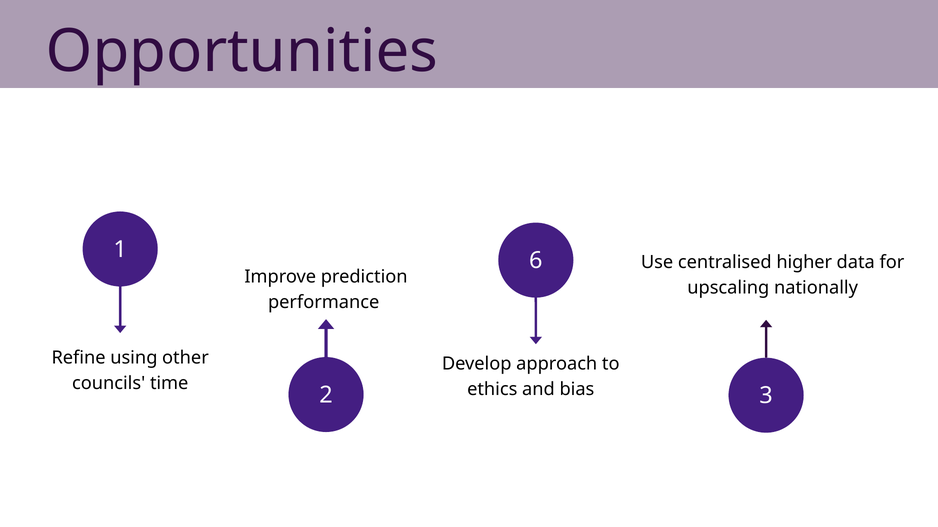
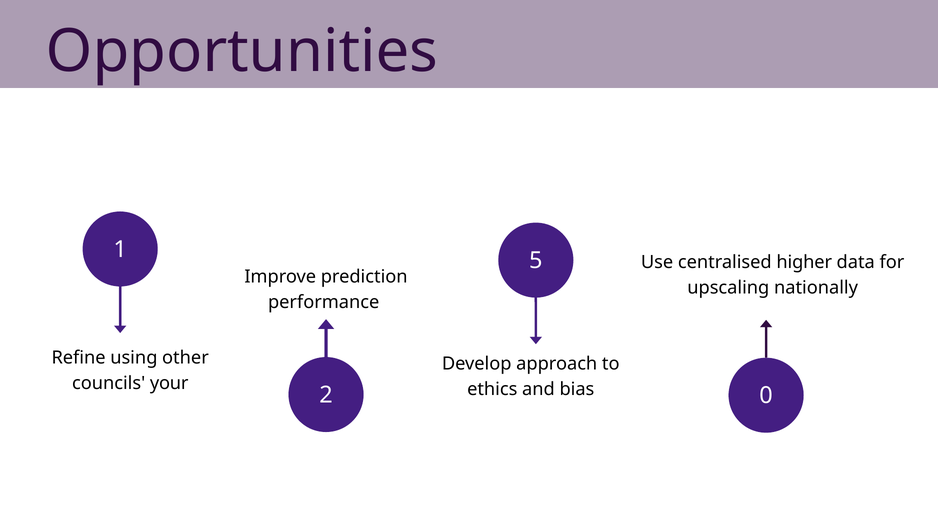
6: 6 -> 5
time: time -> your
3: 3 -> 0
